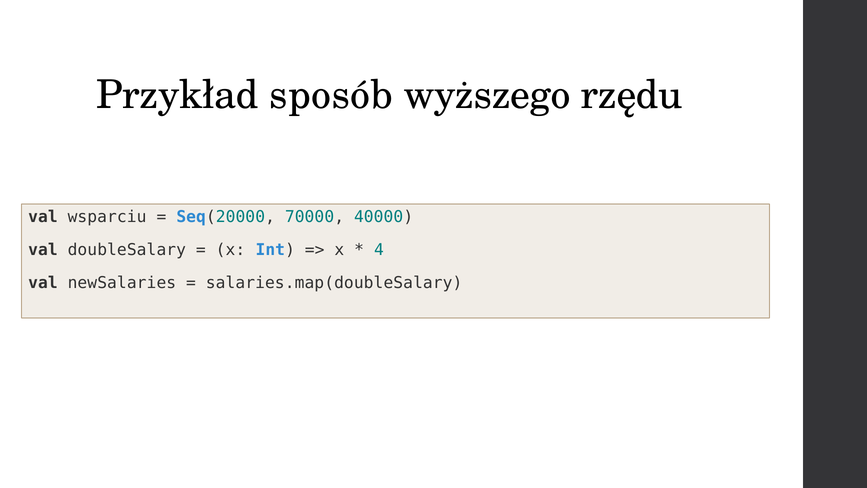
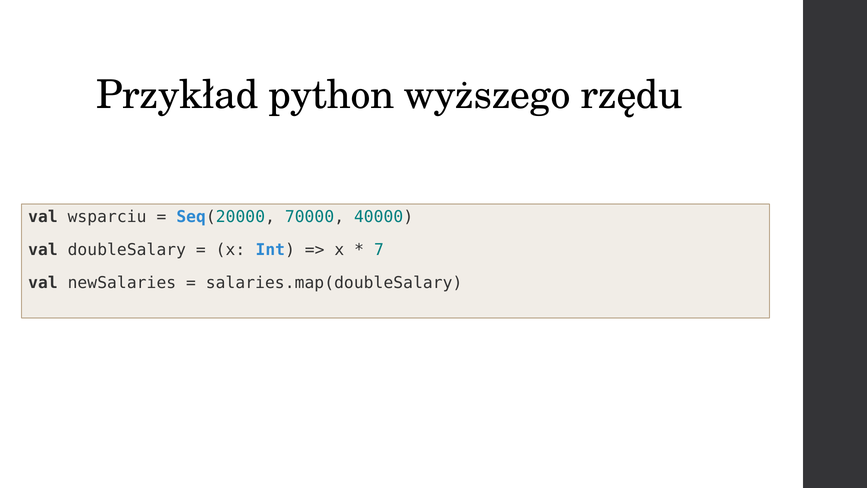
sposób: sposób -> python
4: 4 -> 7
